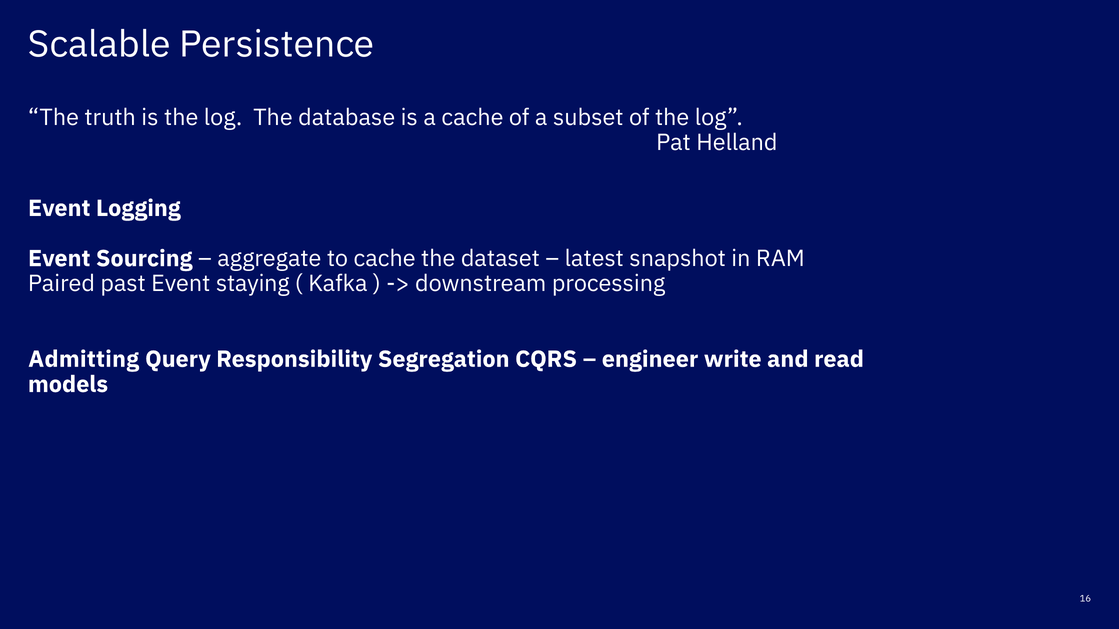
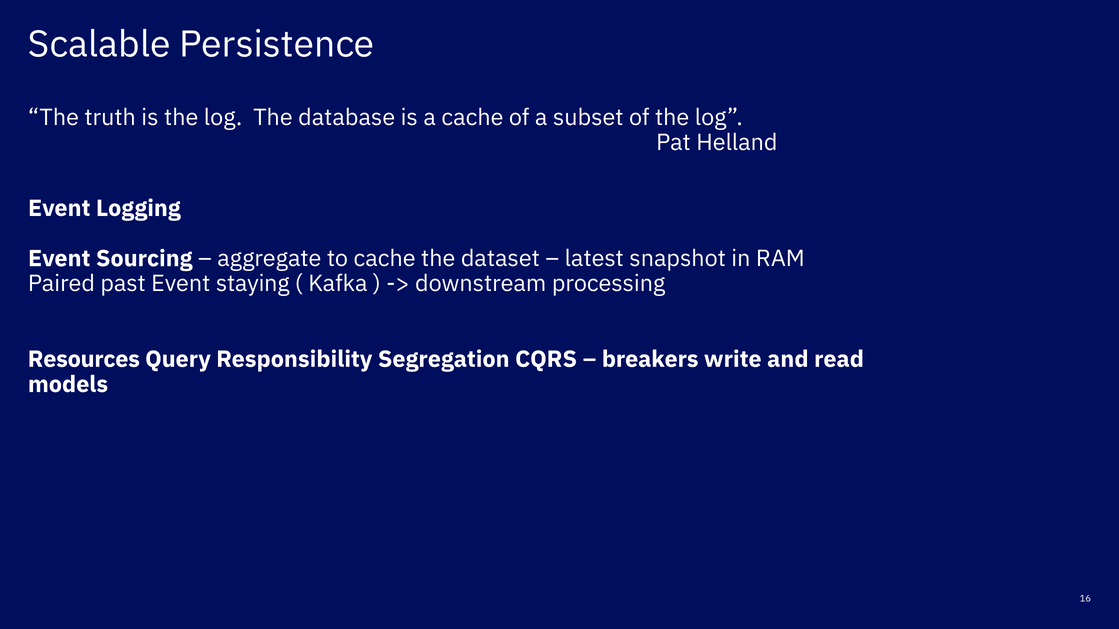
Admitting: Admitting -> Resources
engineer: engineer -> breakers
